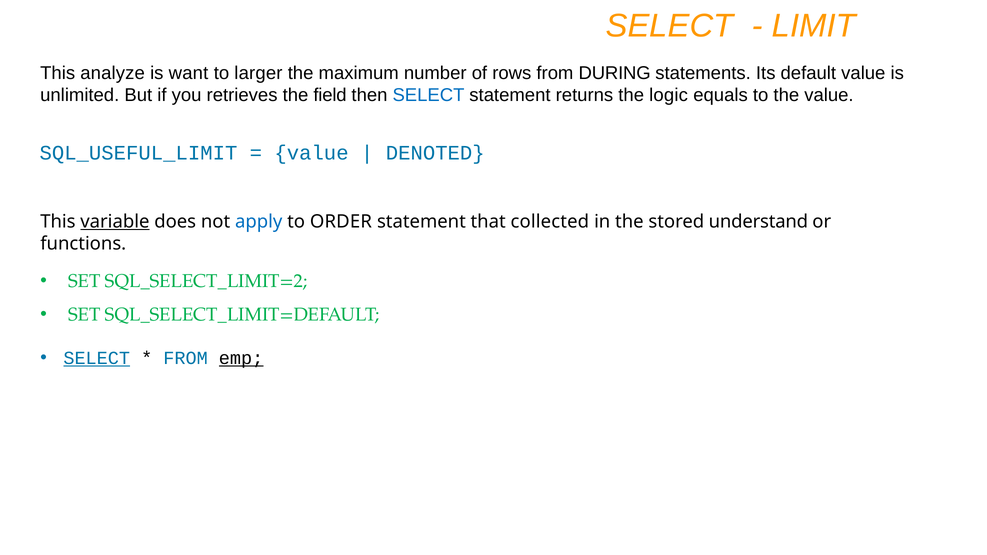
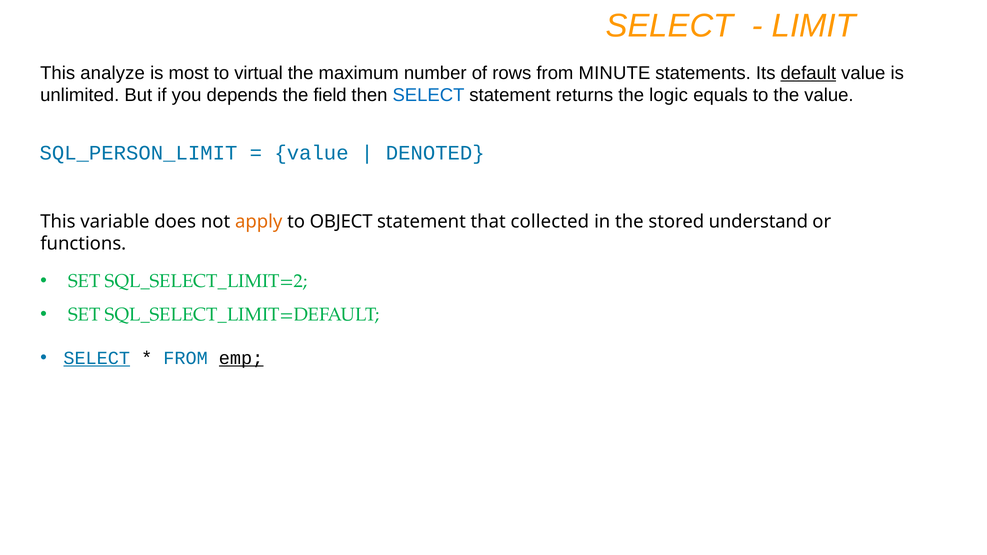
want: want -> most
larger: larger -> virtual
DURING: DURING -> MINUTE
default underline: none -> present
retrieves: retrieves -> depends
SQL_USEFUL_LIMIT: SQL_USEFUL_LIMIT -> SQL_PERSON_LIMIT
variable underline: present -> none
apply colour: blue -> orange
ORDER: ORDER -> OBJECT
